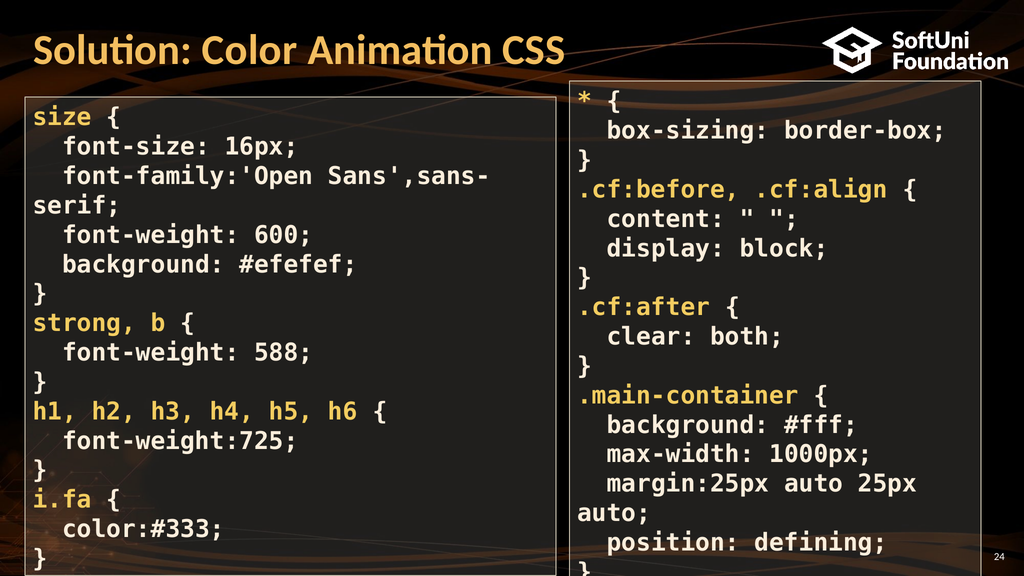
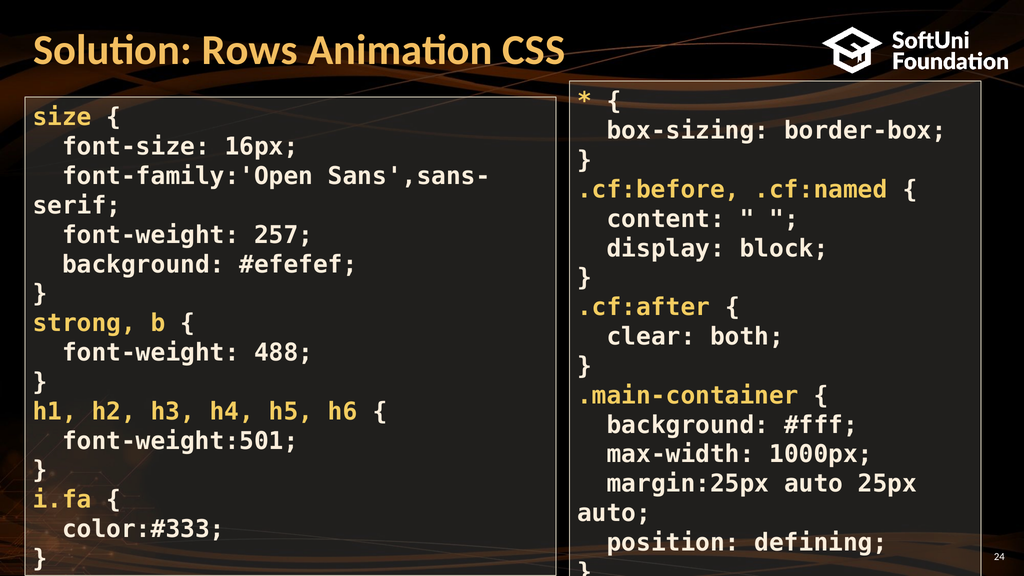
Color: Color -> Rows
.cf:align: .cf:align -> .cf:named
600: 600 -> 257
588: 588 -> 488
font-weight:725: font-weight:725 -> font-weight:501
